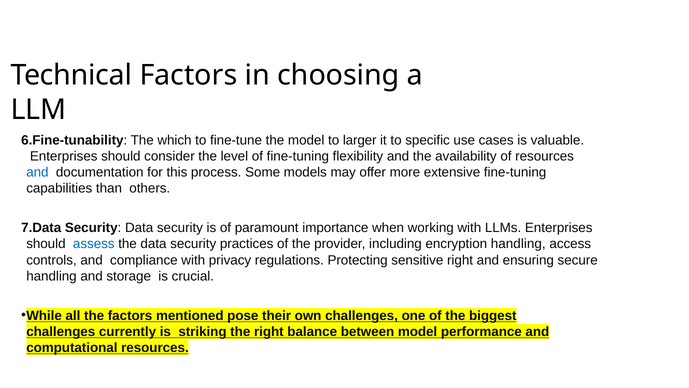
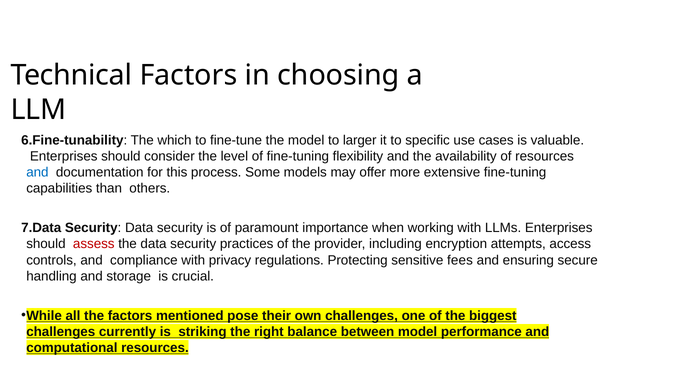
assess colour: blue -> red
encryption handling: handling -> attempts
sensitive right: right -> fees
